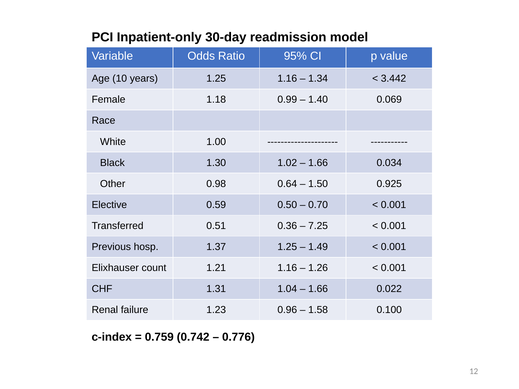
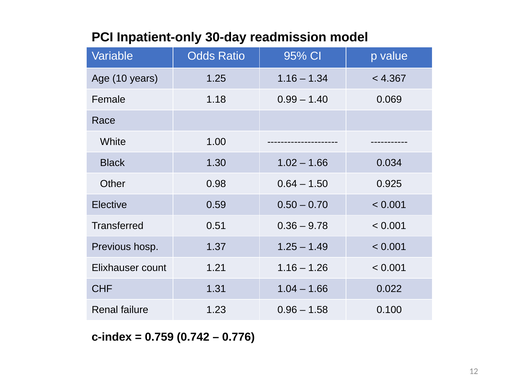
3.442: 3.442 -> 4.367
7.25: 7.25 -> 9.78
